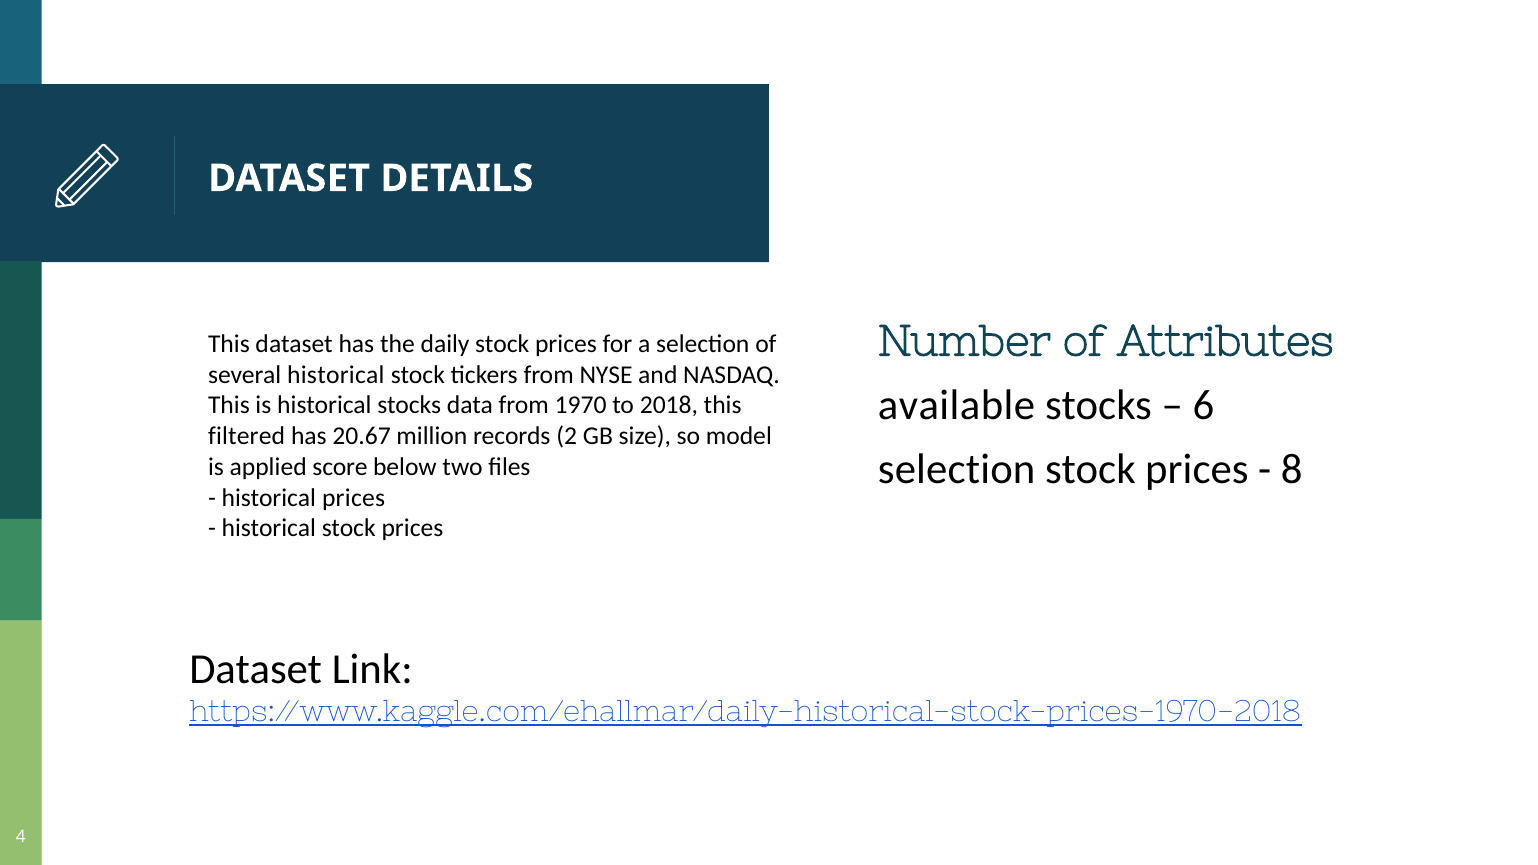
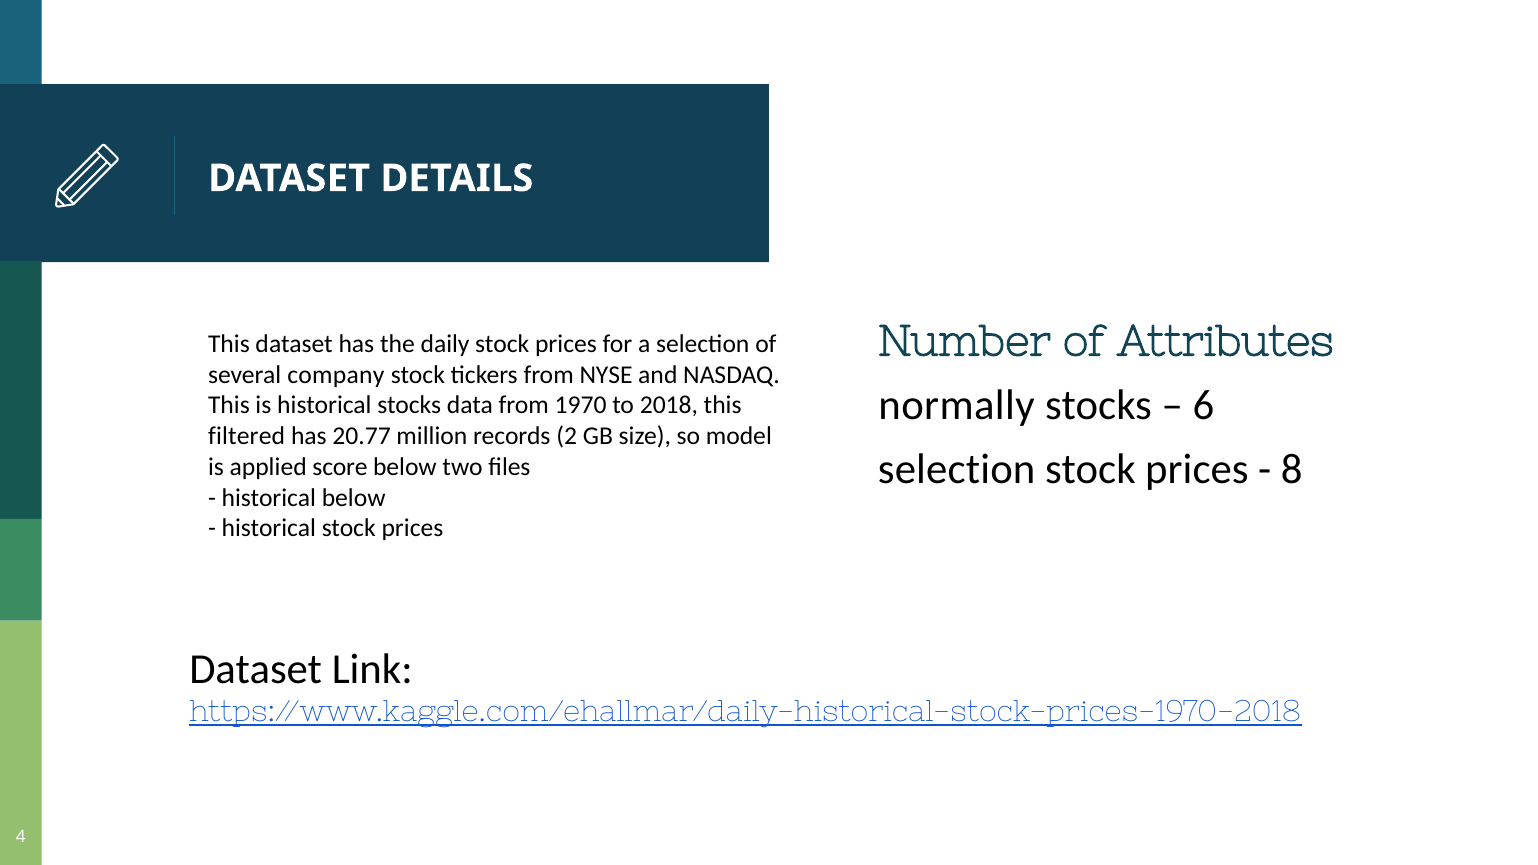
several historical: historical -> company
available: available -> normally
20.67: 20.67 -> 20.77
historical prices: prices -> below
